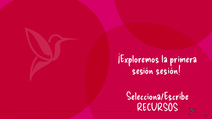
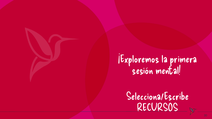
sesión sesión: sesión -> mental
